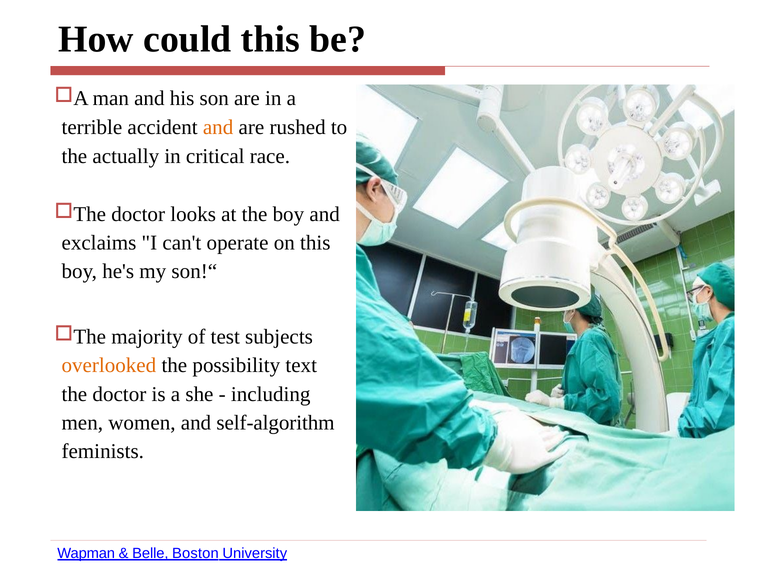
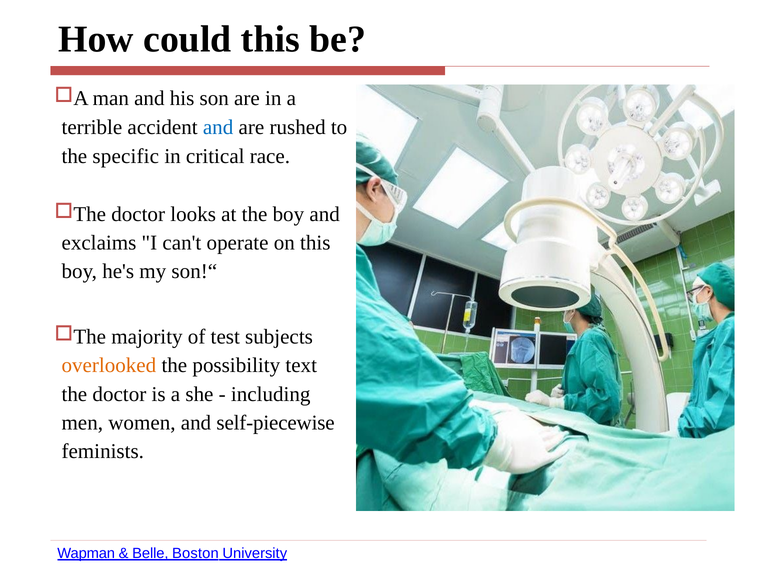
and at (218, 127) colour: orange -> blue
actually: actually -> specific
self-algorithm: self-algorithm -> self-piecewise
